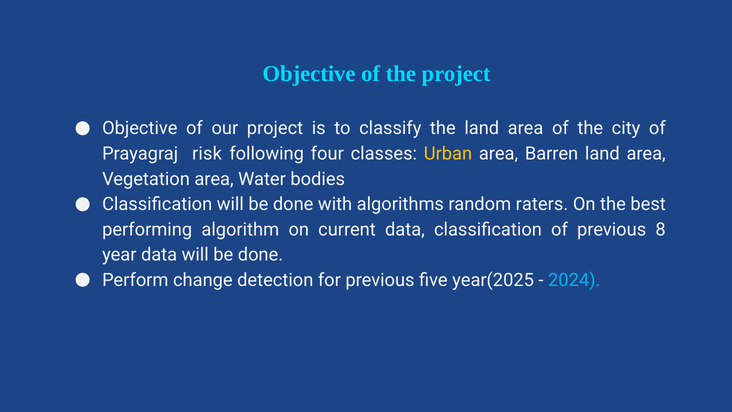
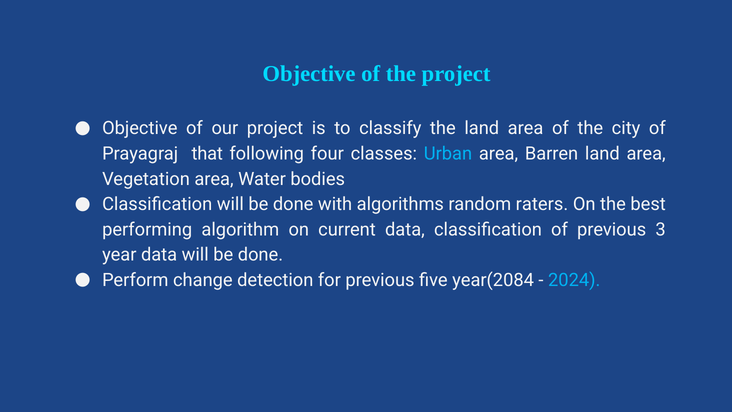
risk: risk -> that
Urban colour: yellow -> light blue
8: 8 -> 3
year(2025: year(2025 -> year(2084
